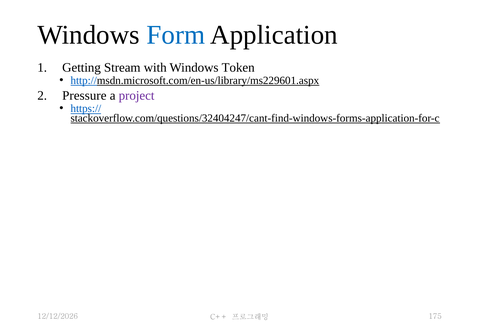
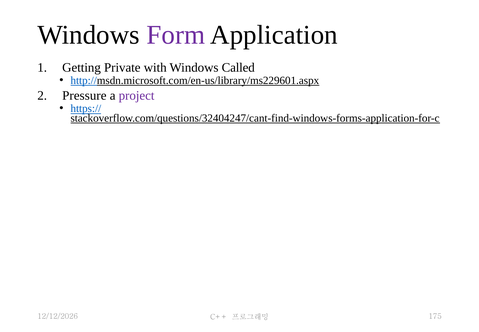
Form colour: blue -> purple
Stream: Stream -> Private
Token: Token -> Called
